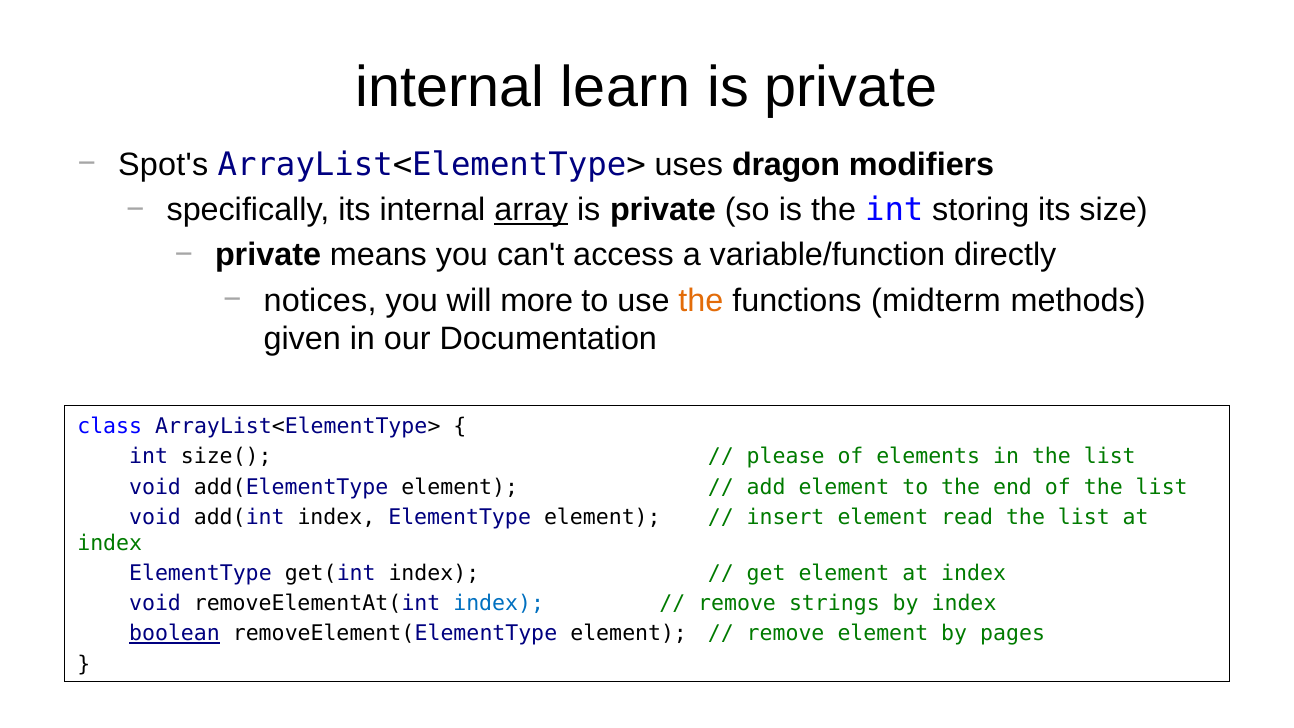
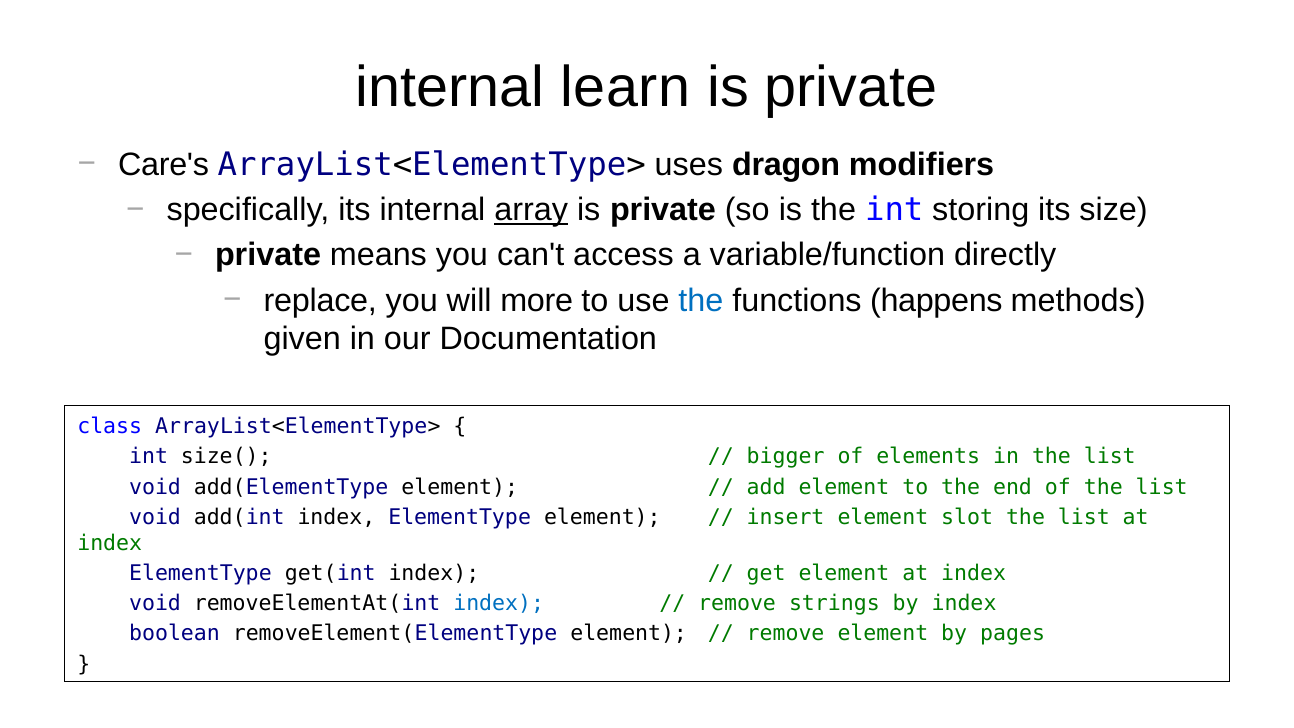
Spot's: Spot's -> Care's
notices: notices -> replace
the at (701, 300) colour: orange -> blue
midterm: midterm -> happens
please: please -> bigger
read: read -> slot
boolean underline: present -> none
